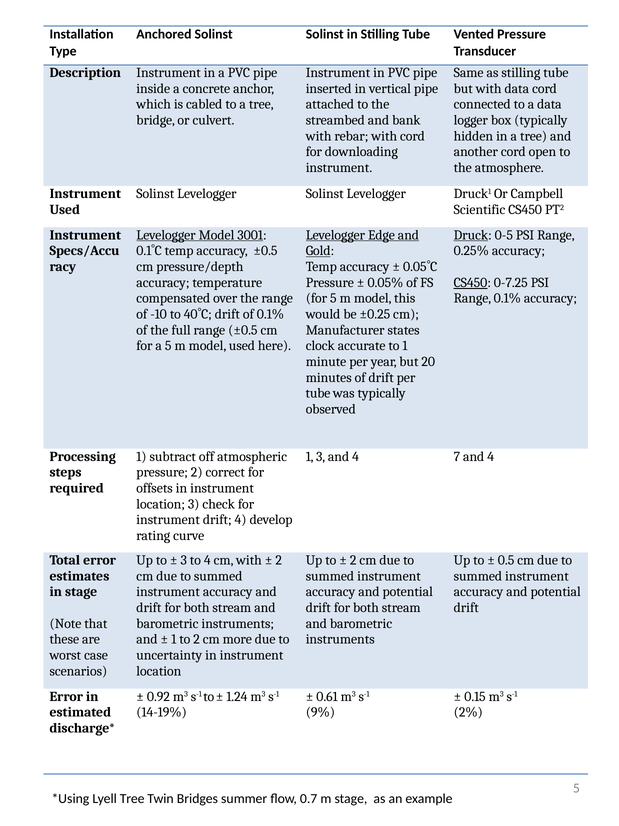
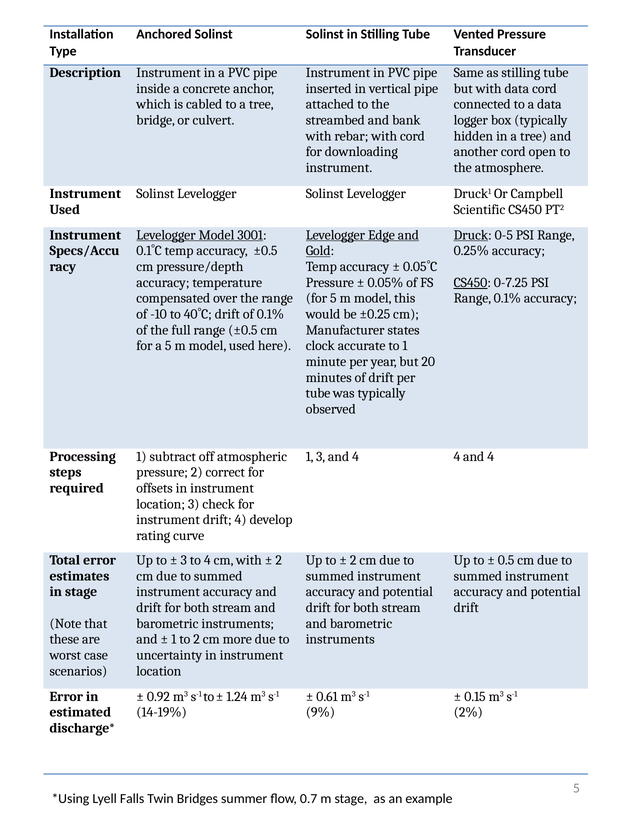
4 7: 7 -> 4
Lyell Tree: Tree -> Falls
